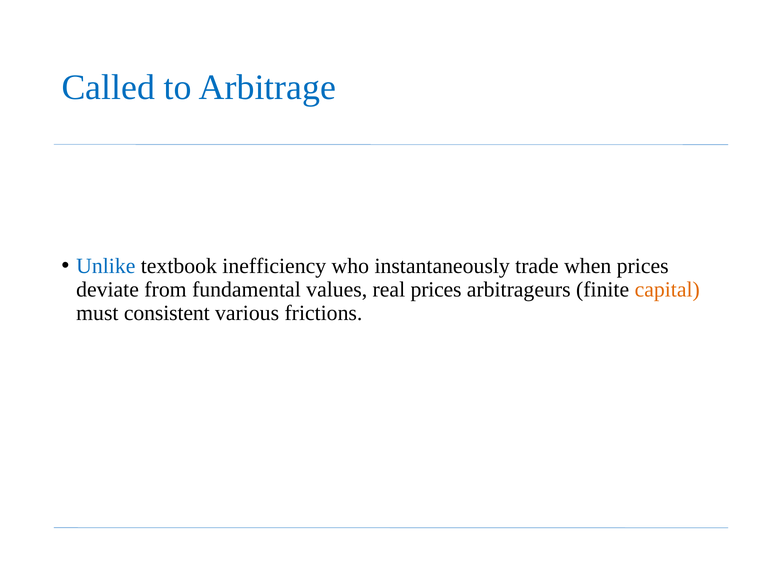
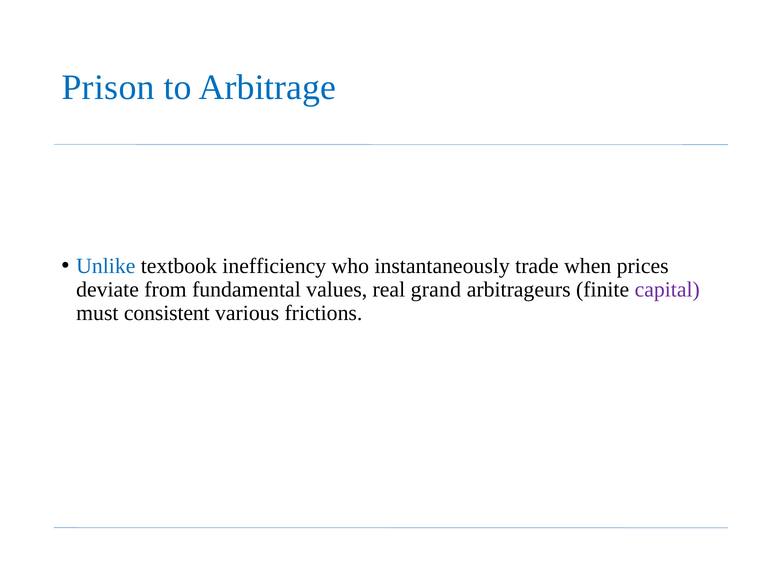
Called: Called -> Prison
real prices: prices -> grand
capital colour: orange -> purple
